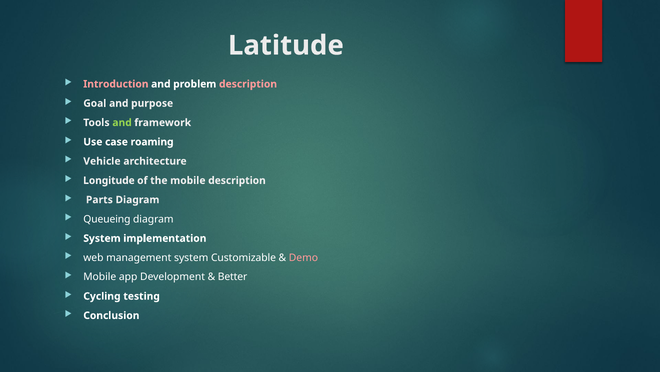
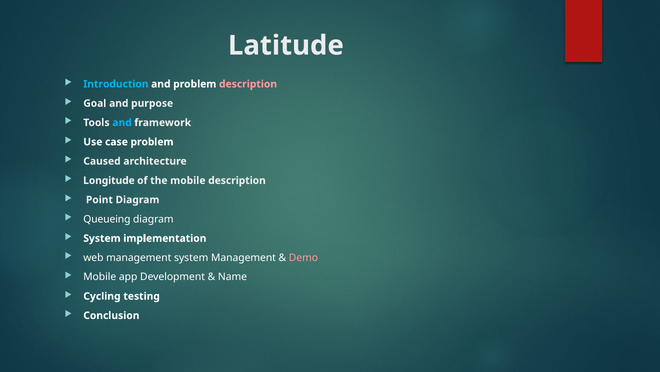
Introduction colour: pink -> light blue
and at (122, 122) colour: light green -> light blue
case roaming: roaming -> problem
Vehicle: Vehicle -> Caused
Parts: Parts -> Point
system Customizable: Customizable -> Management
Better: Better -> Name
